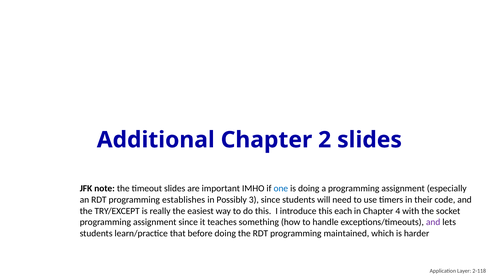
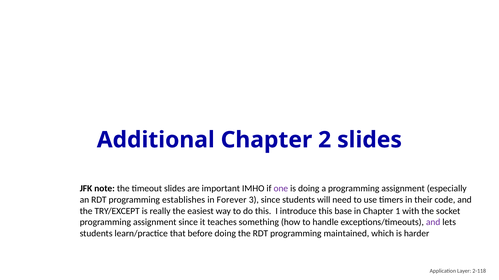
one colour: blue -> purple
Possibly: Possibly -> Forever
each: each -> base
4: 4 -> 1
